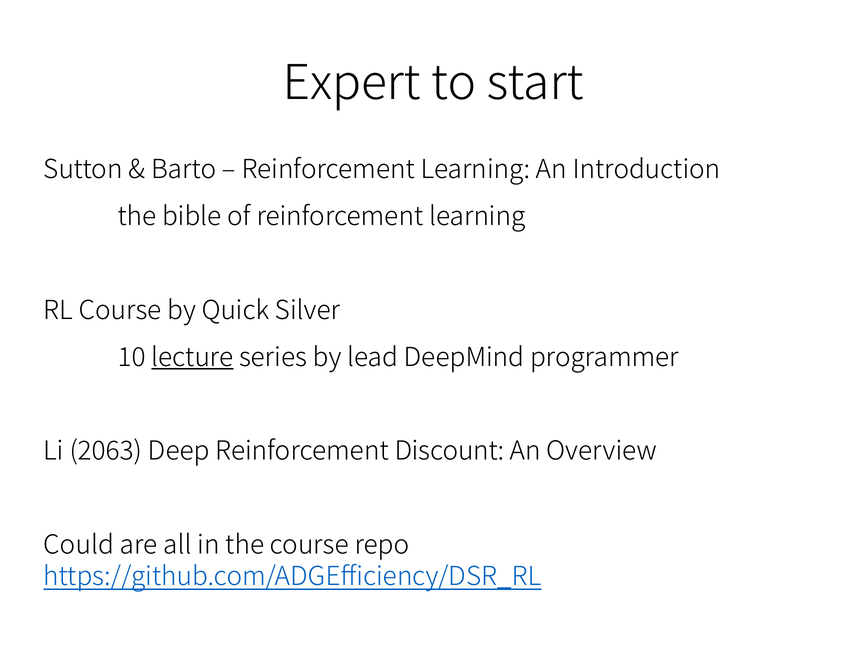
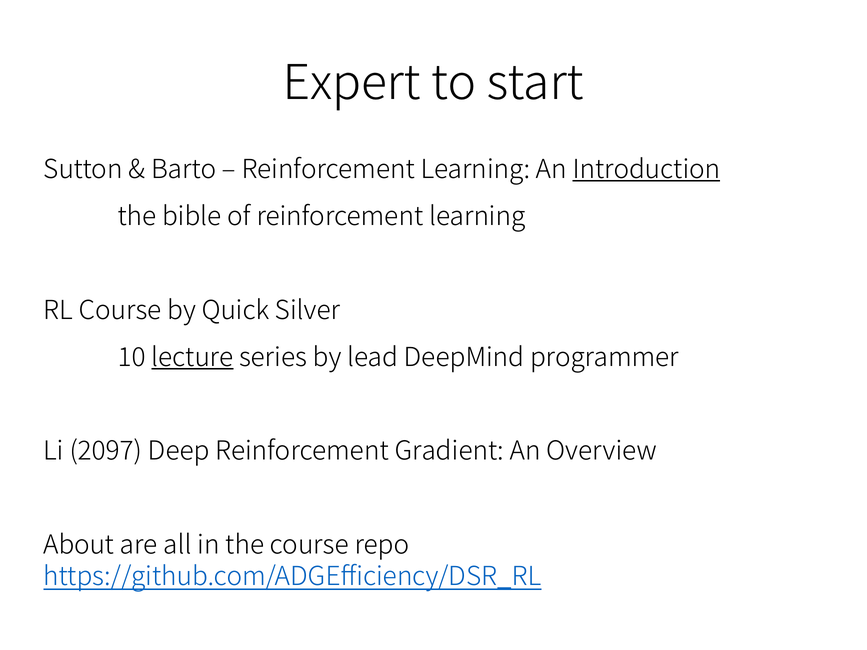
Introduction underline: none -> present
2063: 2063 -> 2097
Discount: Discount -> Gradient
Could: Could -> About
